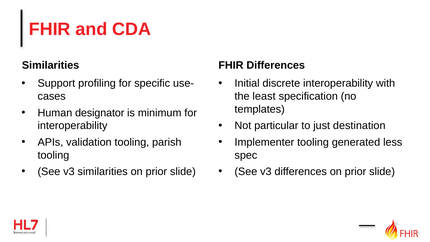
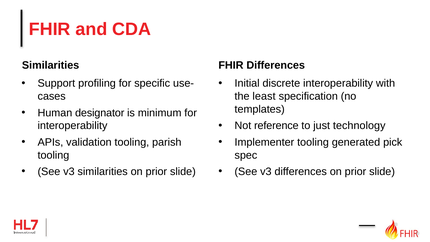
particular: particular -> reference
destination: destination -> technology
less: less -> pick
